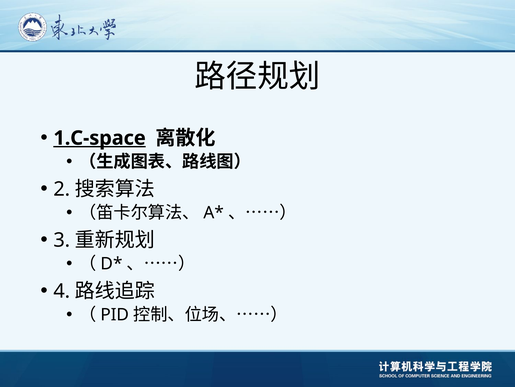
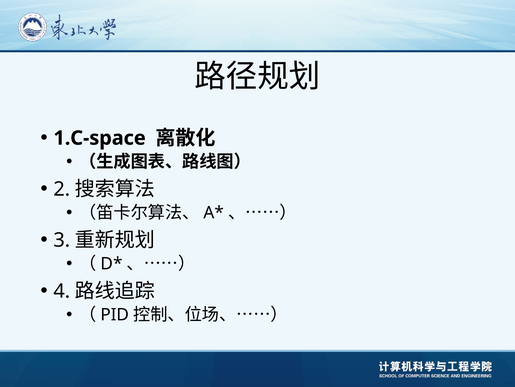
1.C-space underline: present -> none
